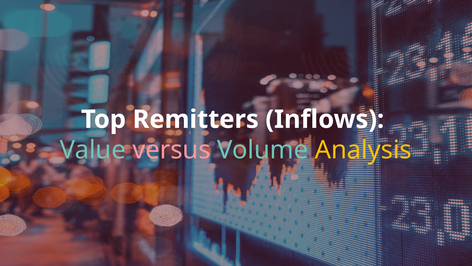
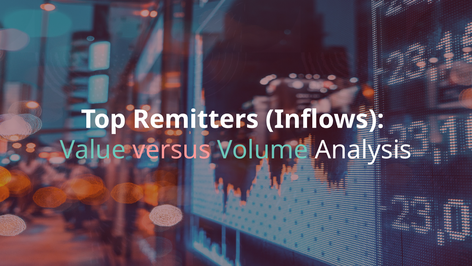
Analysis colour: yellow -> white
